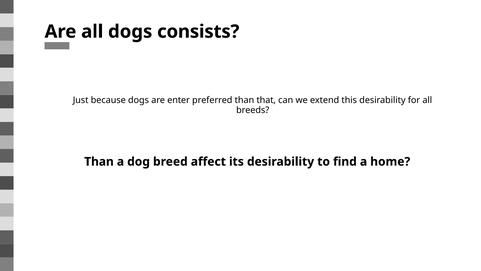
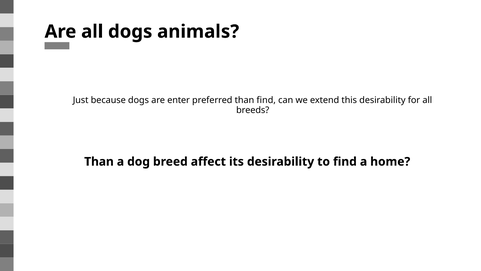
consists: consists -> animals
than that: that -> find
